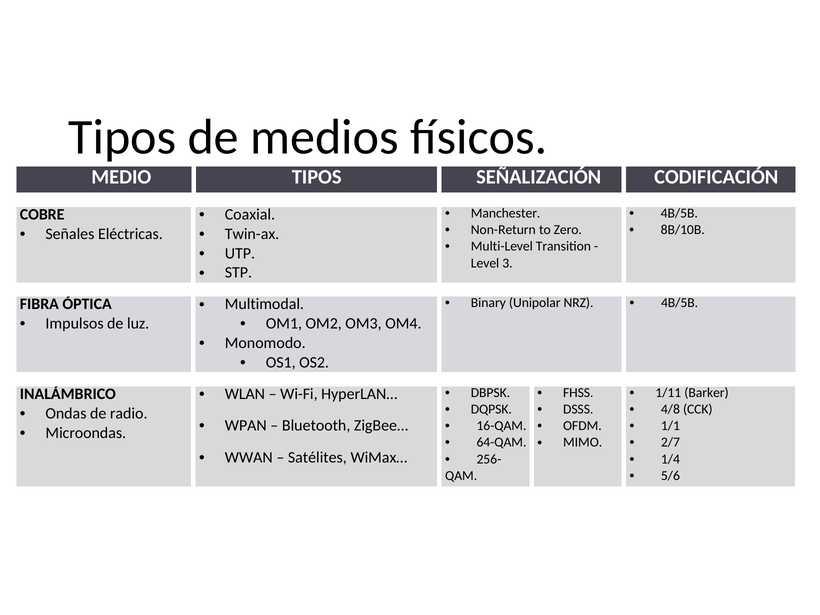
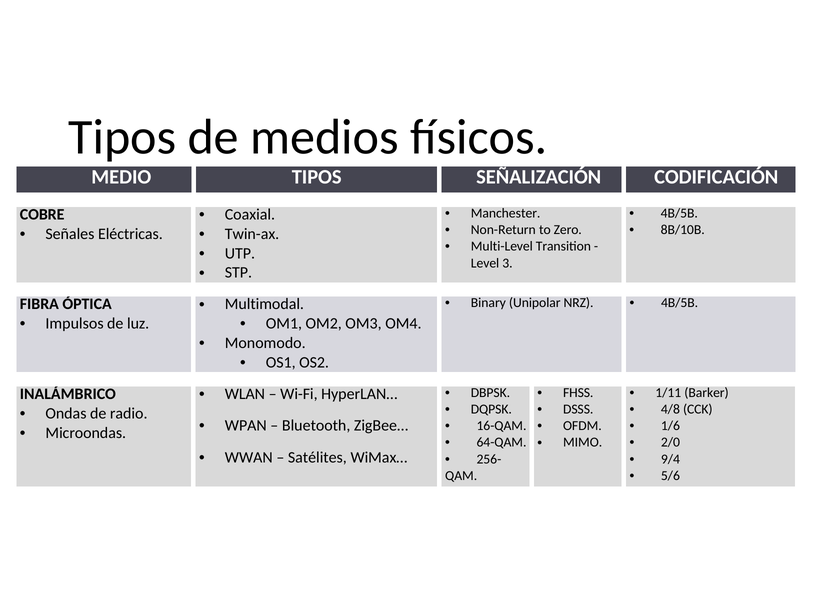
1/1: 1/1 -> 1/6
2/7: 2/7 -> 2/0
1/4: 1/4 -> 9/4
